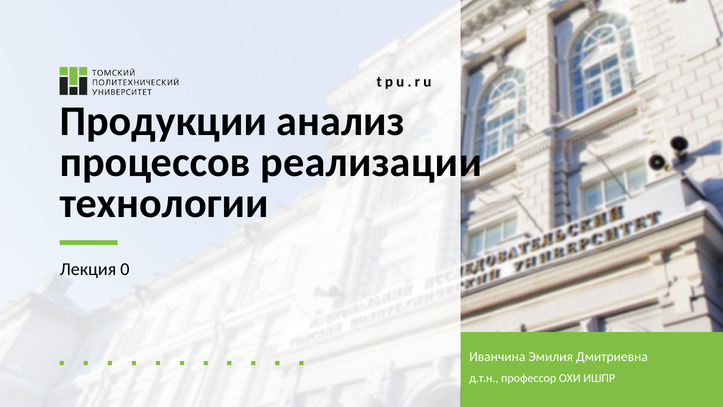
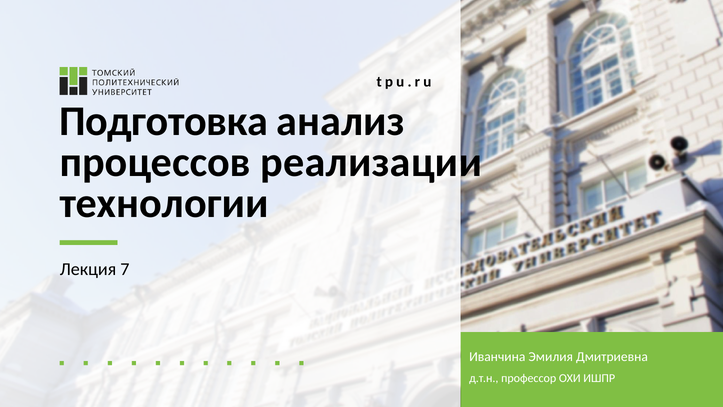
Продукции: Продукции -> Подготовка
0: 0 -> 7
